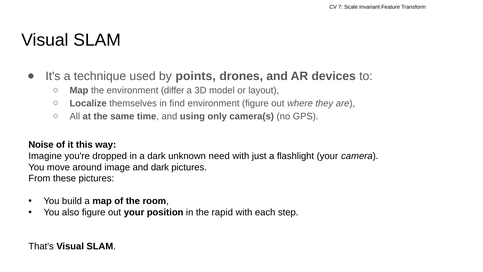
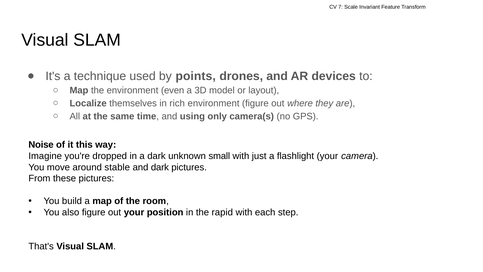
differ: differ -> even
find: find -> rich
need: need -> small
image: image -> stable
